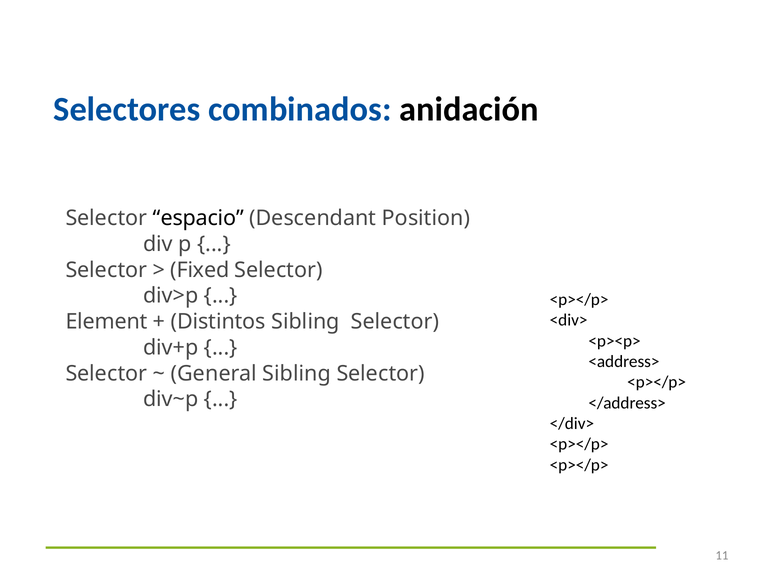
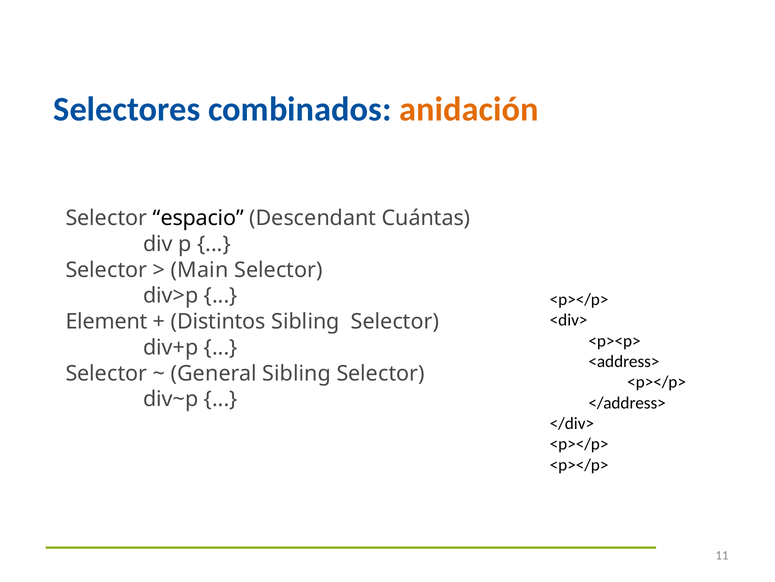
anidación colour: black -> orange
Position: Position -> Cuántas
Fixed: Fixed -> Main
